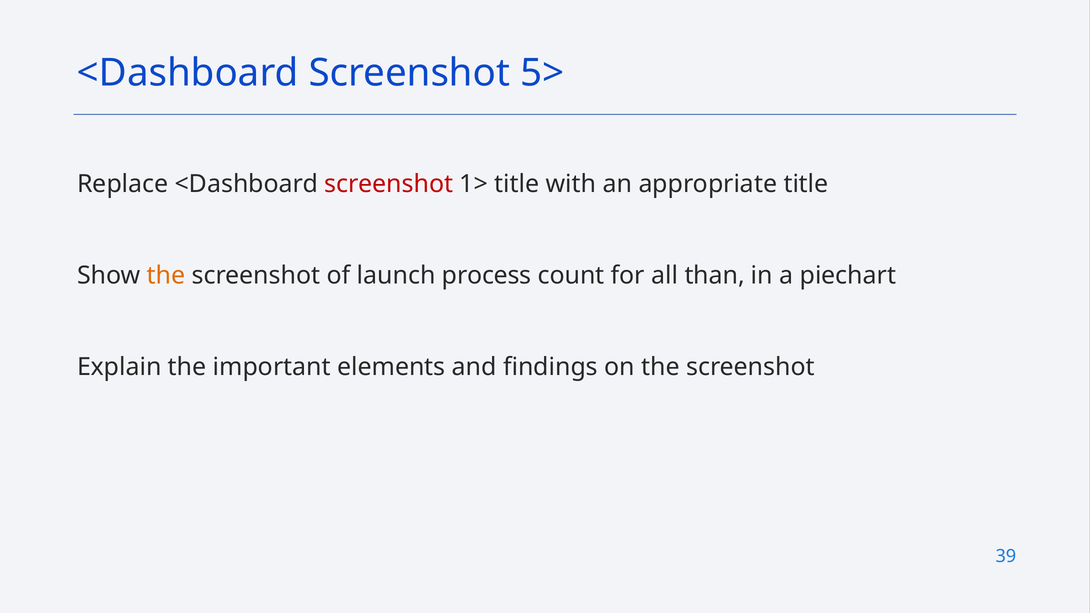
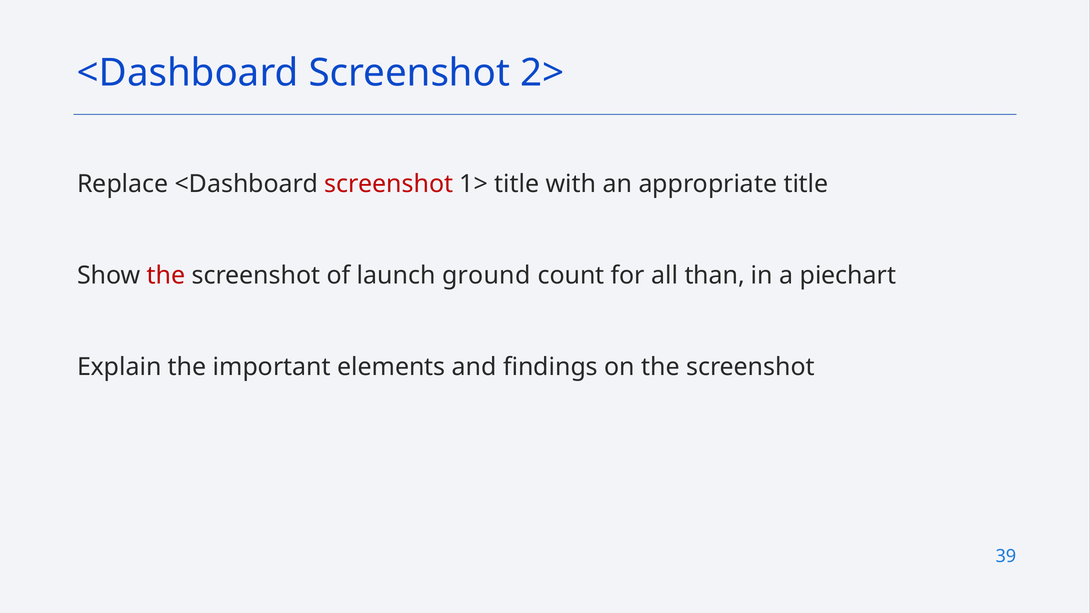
5>: 5> -> 2>
the at (166, 276) colour: orange -> red
process: process -> ground
